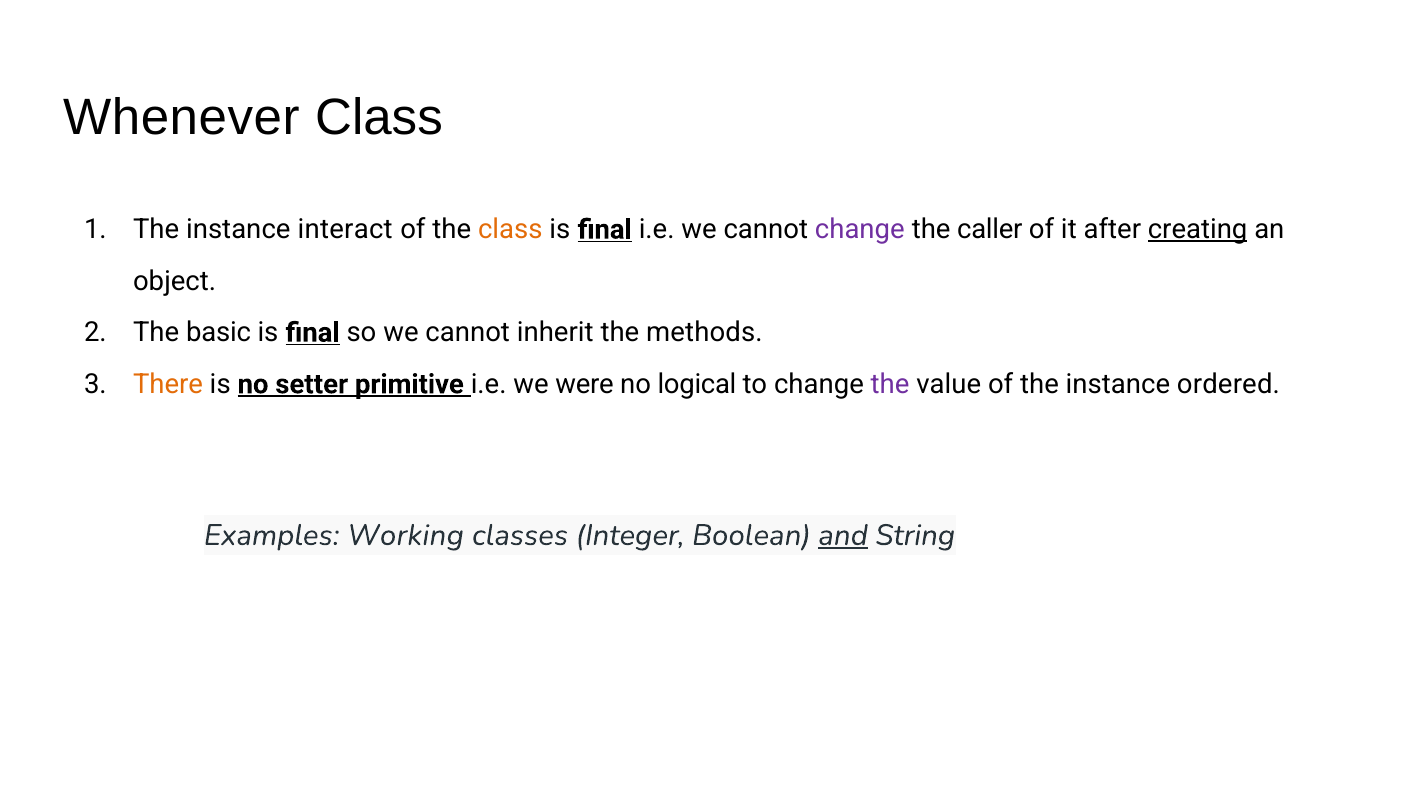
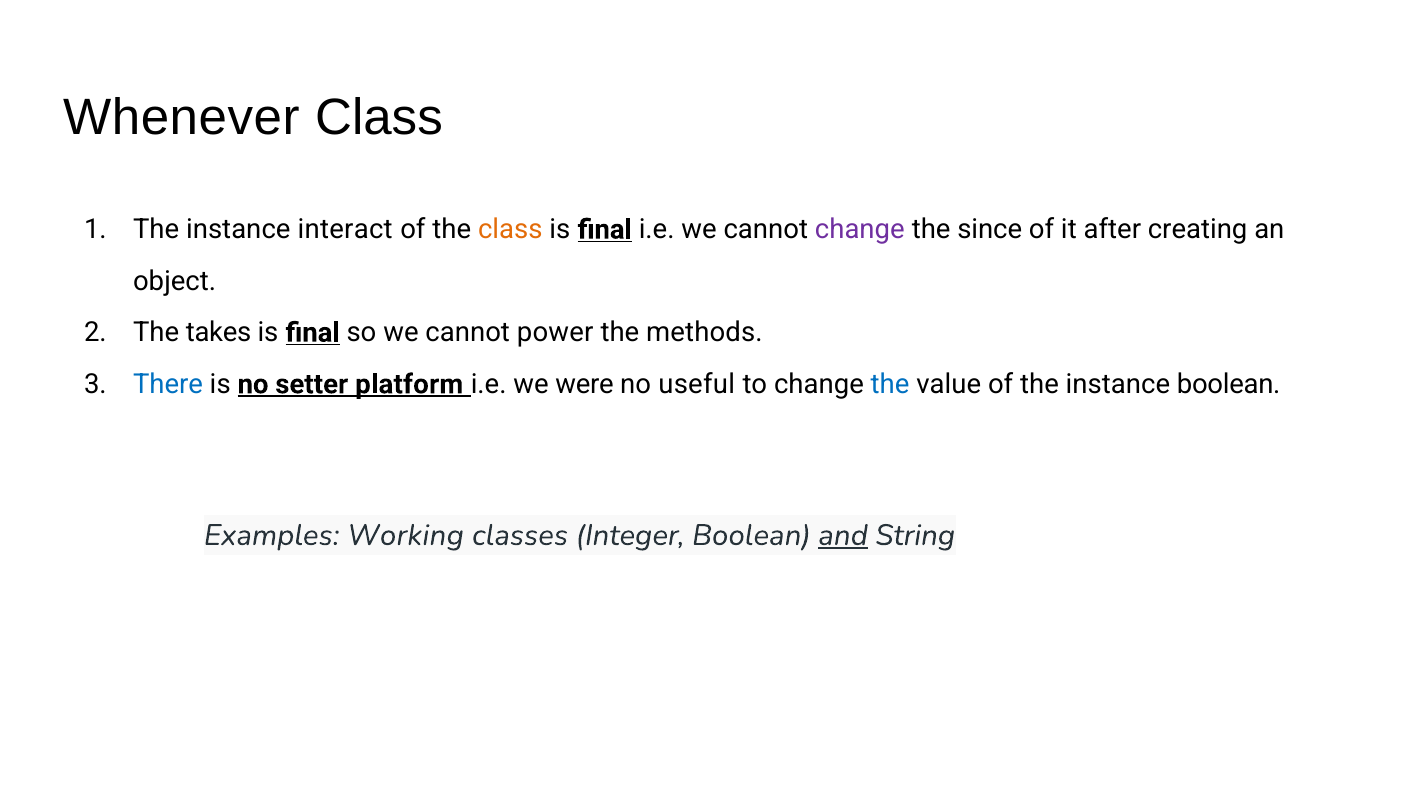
caller: caller -> since
creating underline: present -> none
basic: basic -> takes
inherit: inherit -> power
There colour: orange -> blue
primitive: primitive -> platform
logical: logical -> useful
the at (890, 384) colour: purple -> blue
instance ordered: ordered -> boolean
